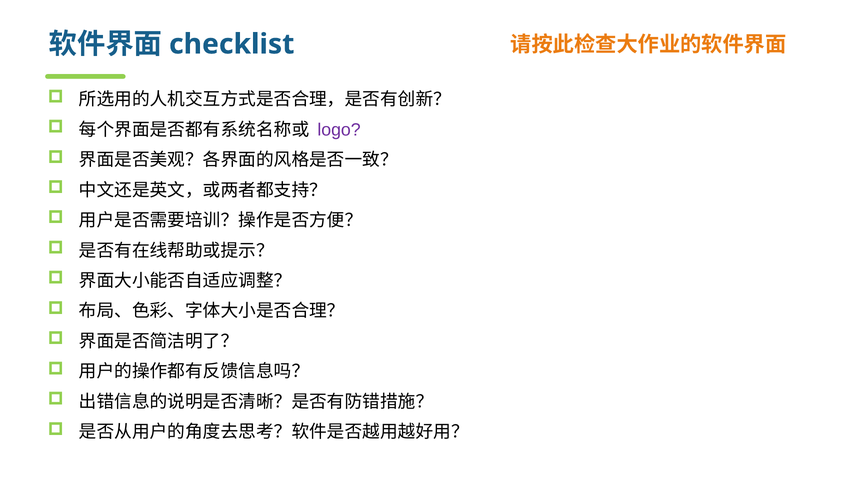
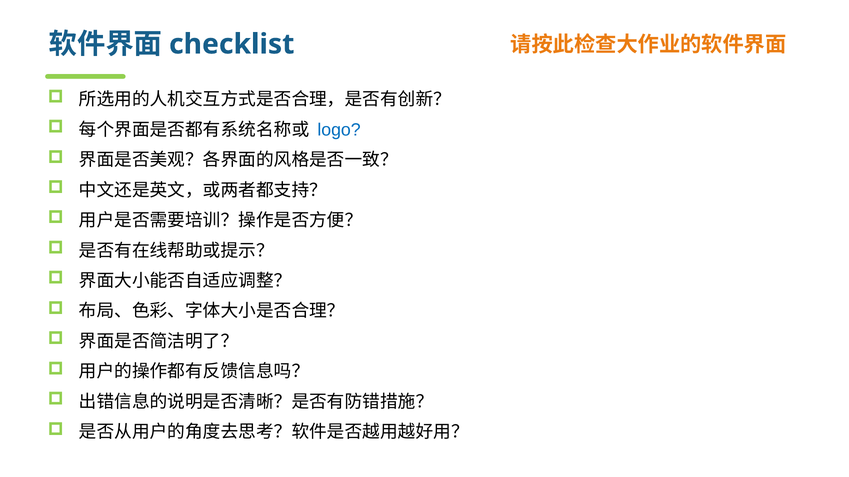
logo colour: purple -> blue
